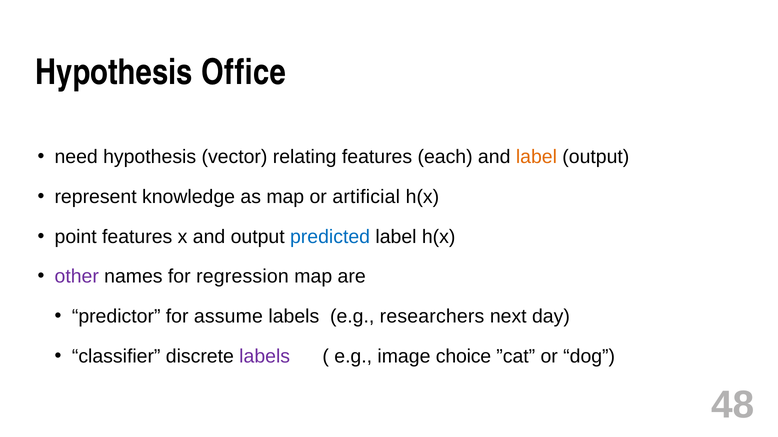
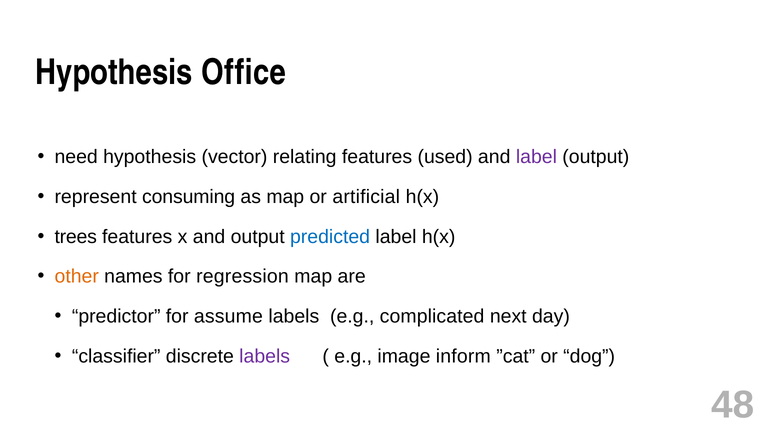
each: each -> used
label at (536, 157) colour: orange -> purple
knowledge: knowledge -> consuming
point: point -> trees
other colour: purple -> orange
researchers: researchers -> complicated
choice: choice -> inform
